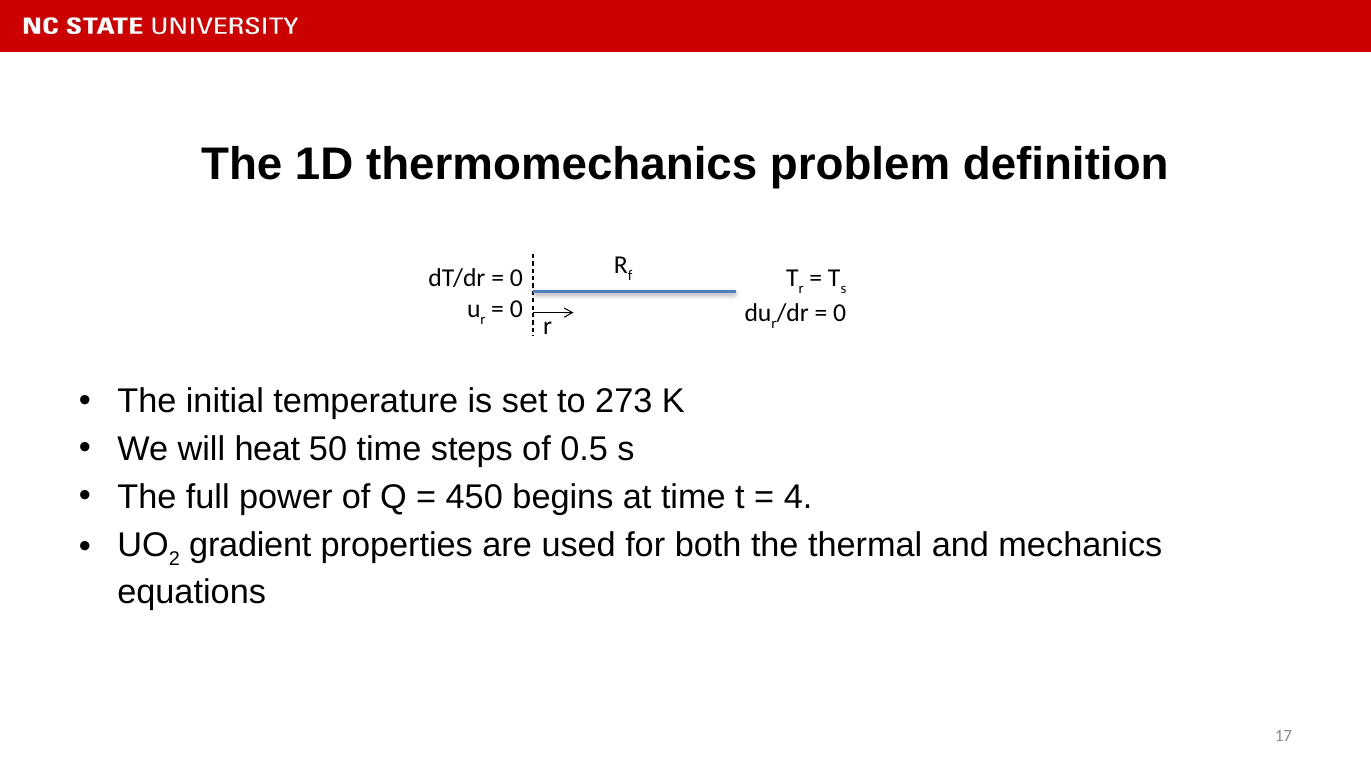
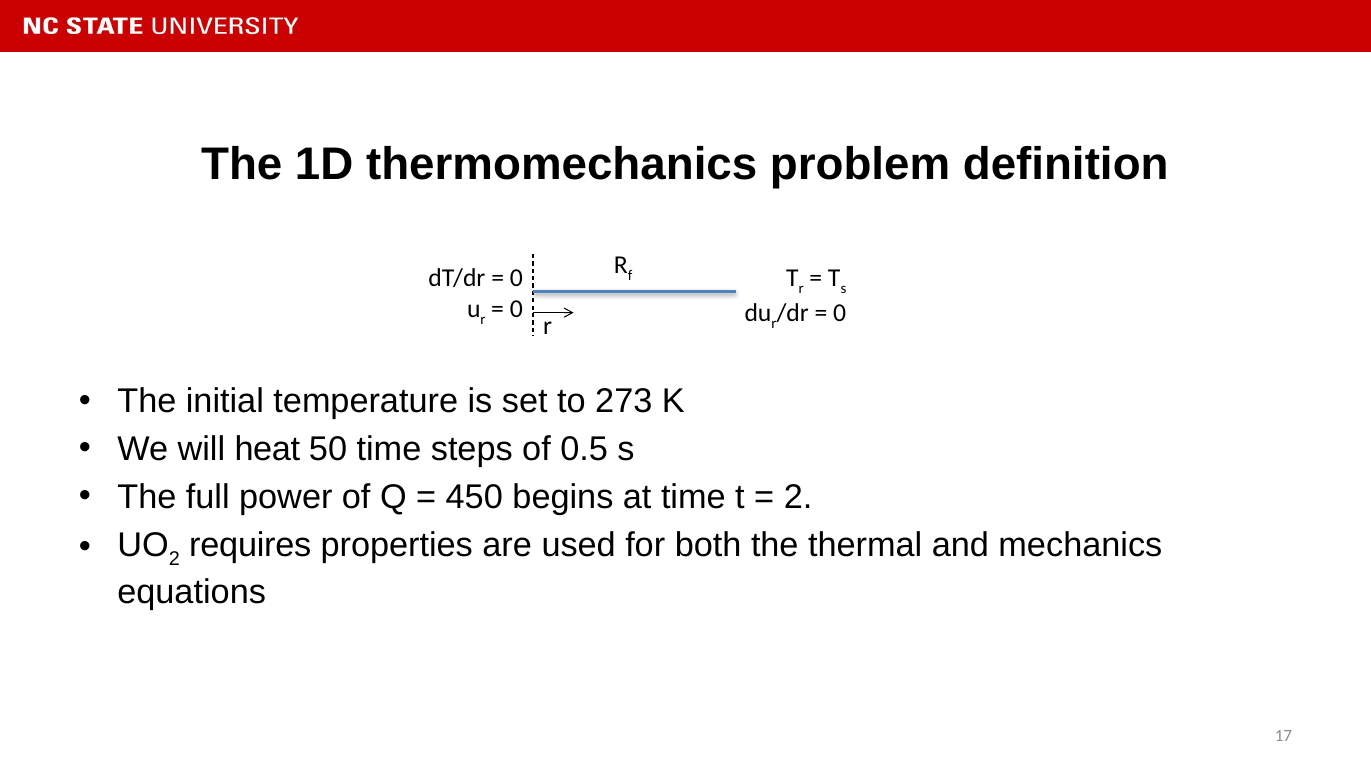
4 at (798, 498): 4 -> 2
gradient: gradient -> requires
